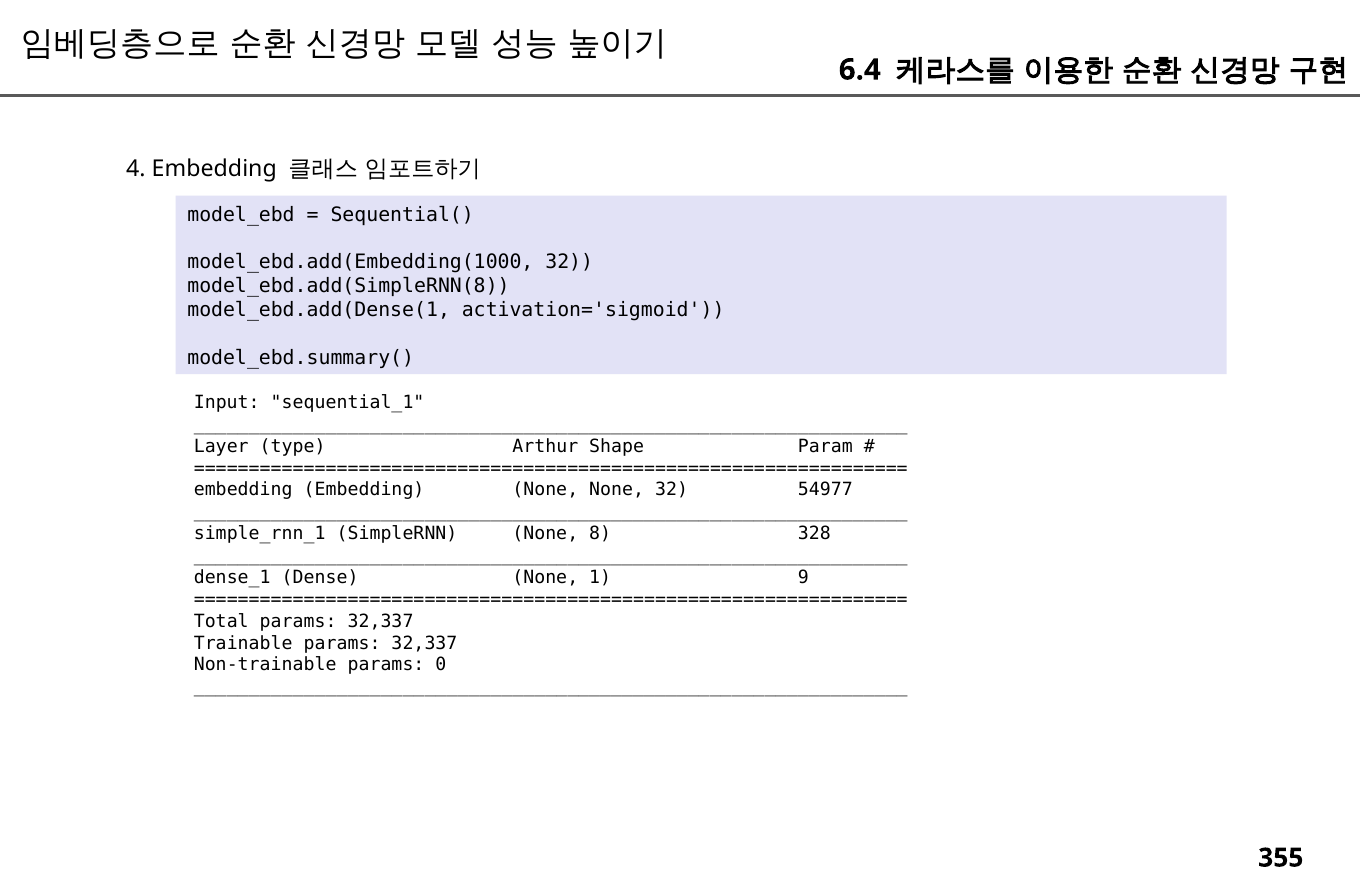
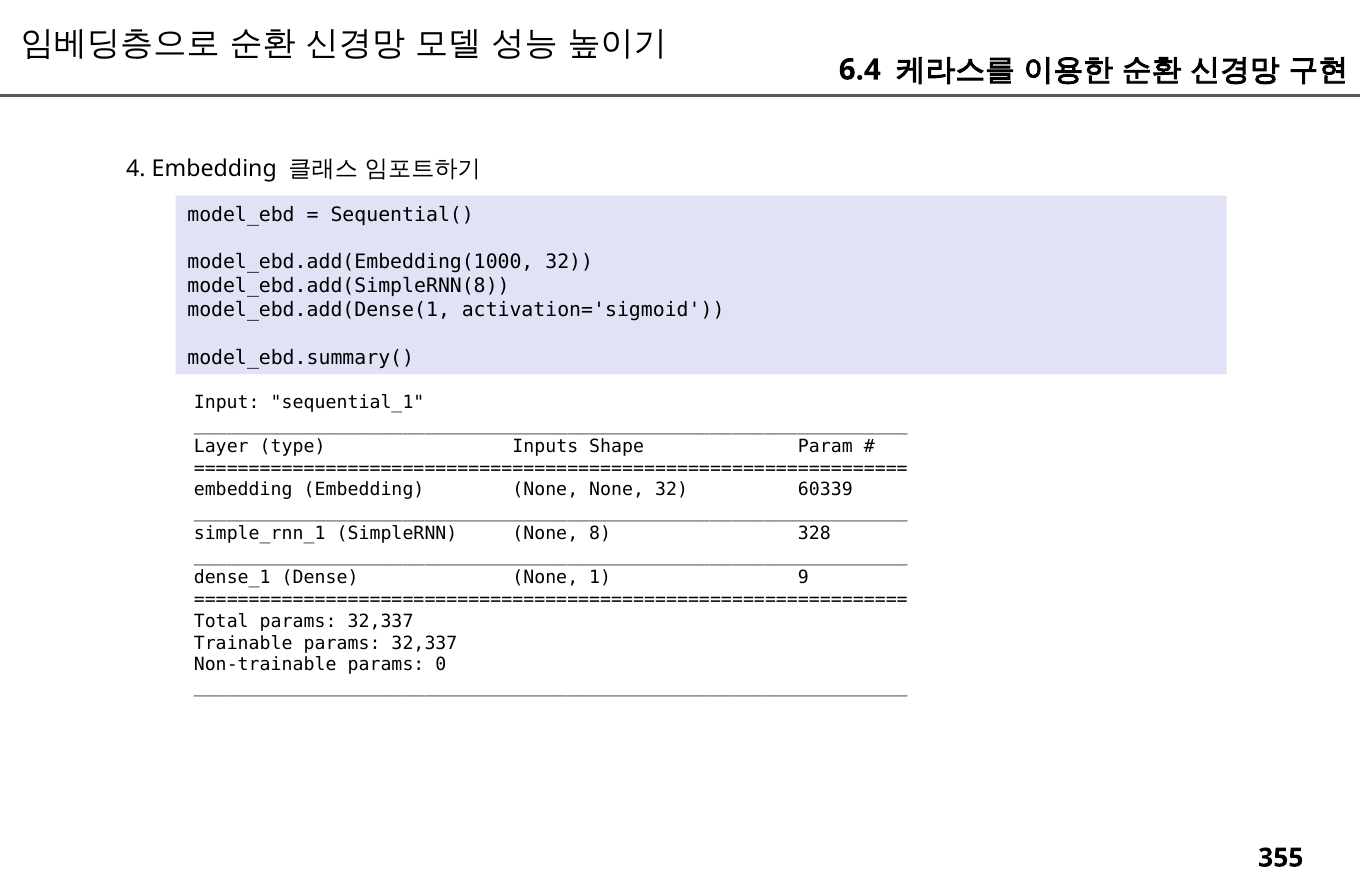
Arthur: Arthur -> Inputs
54977: 54977 -> 60339
